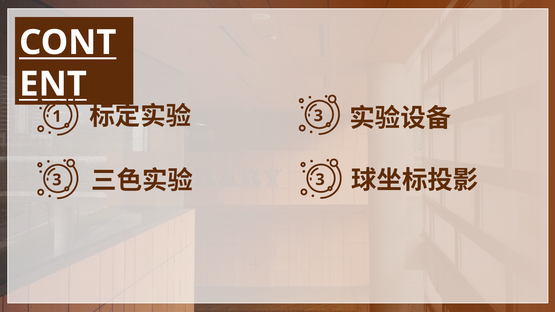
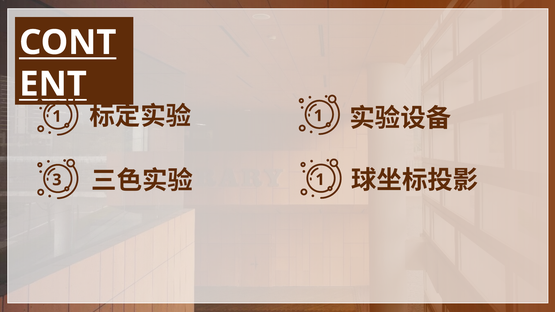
1 3: 3 -> 1
3 3: 3 -> 1
